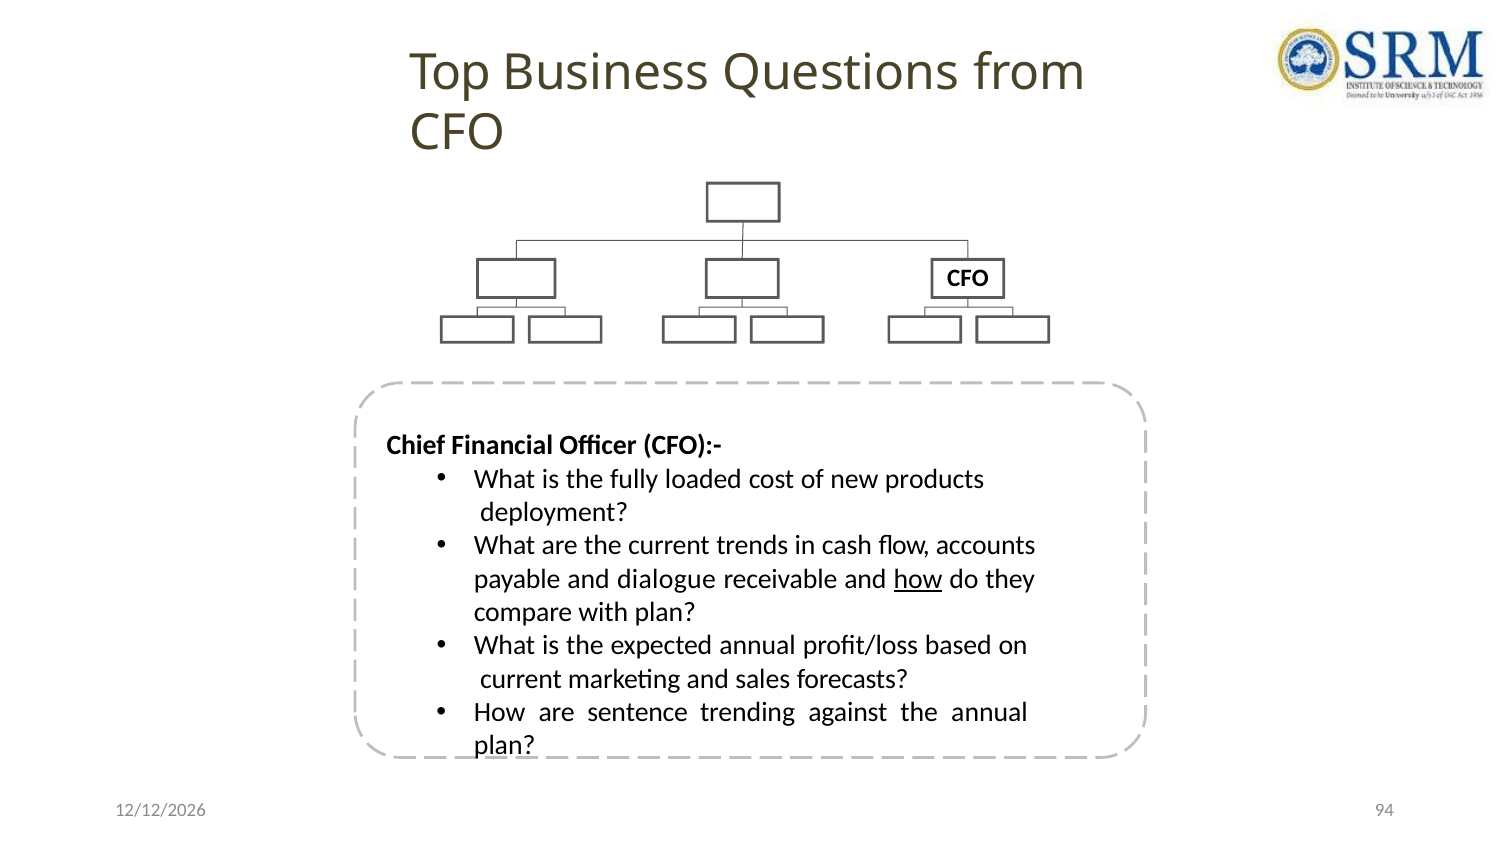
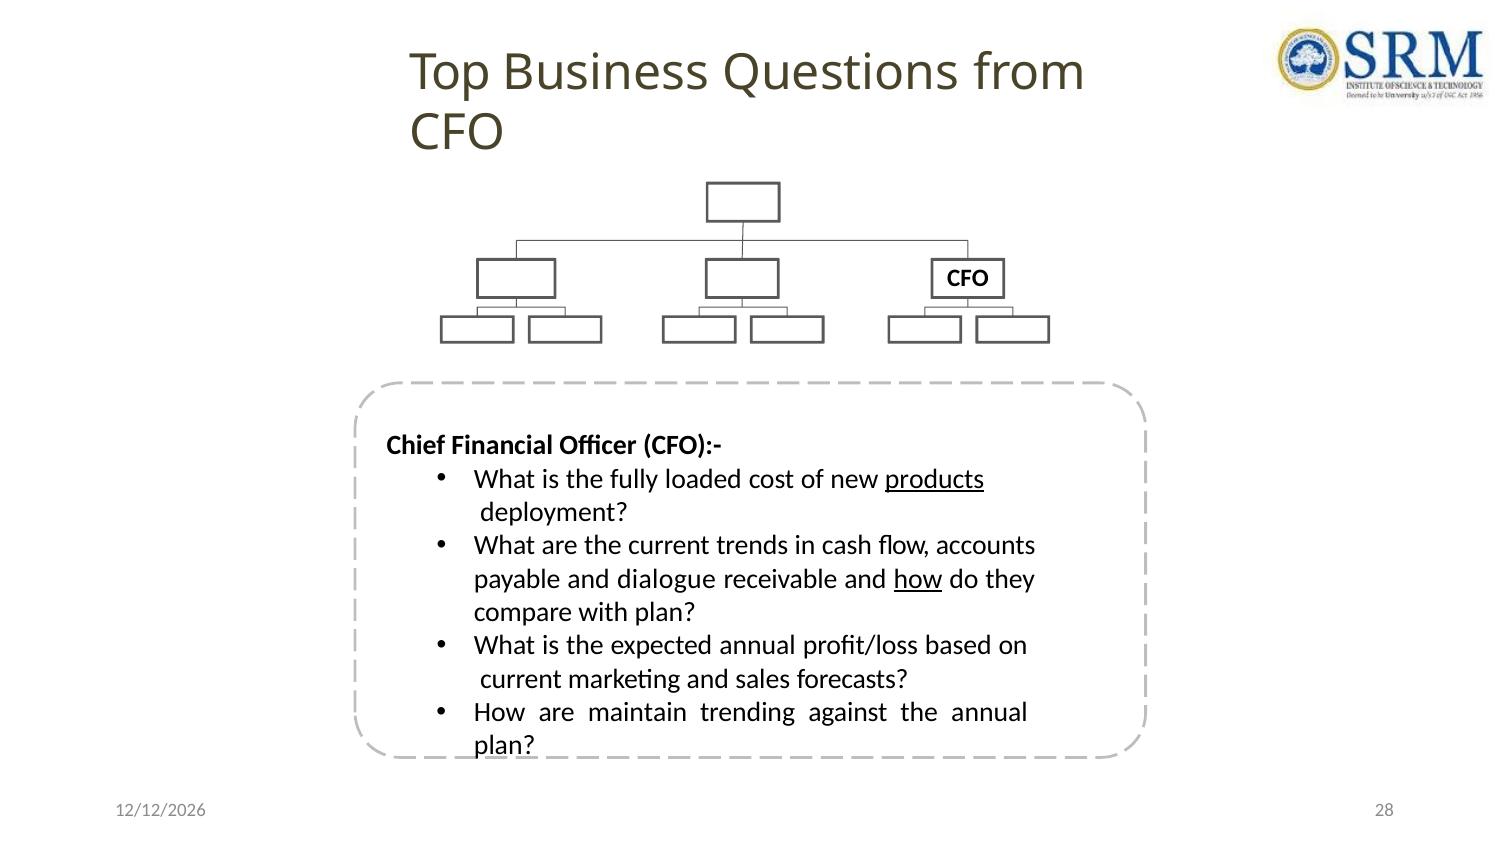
products underline: none -> present
sentence: sentence -> maintain
94: 94 -> 28
